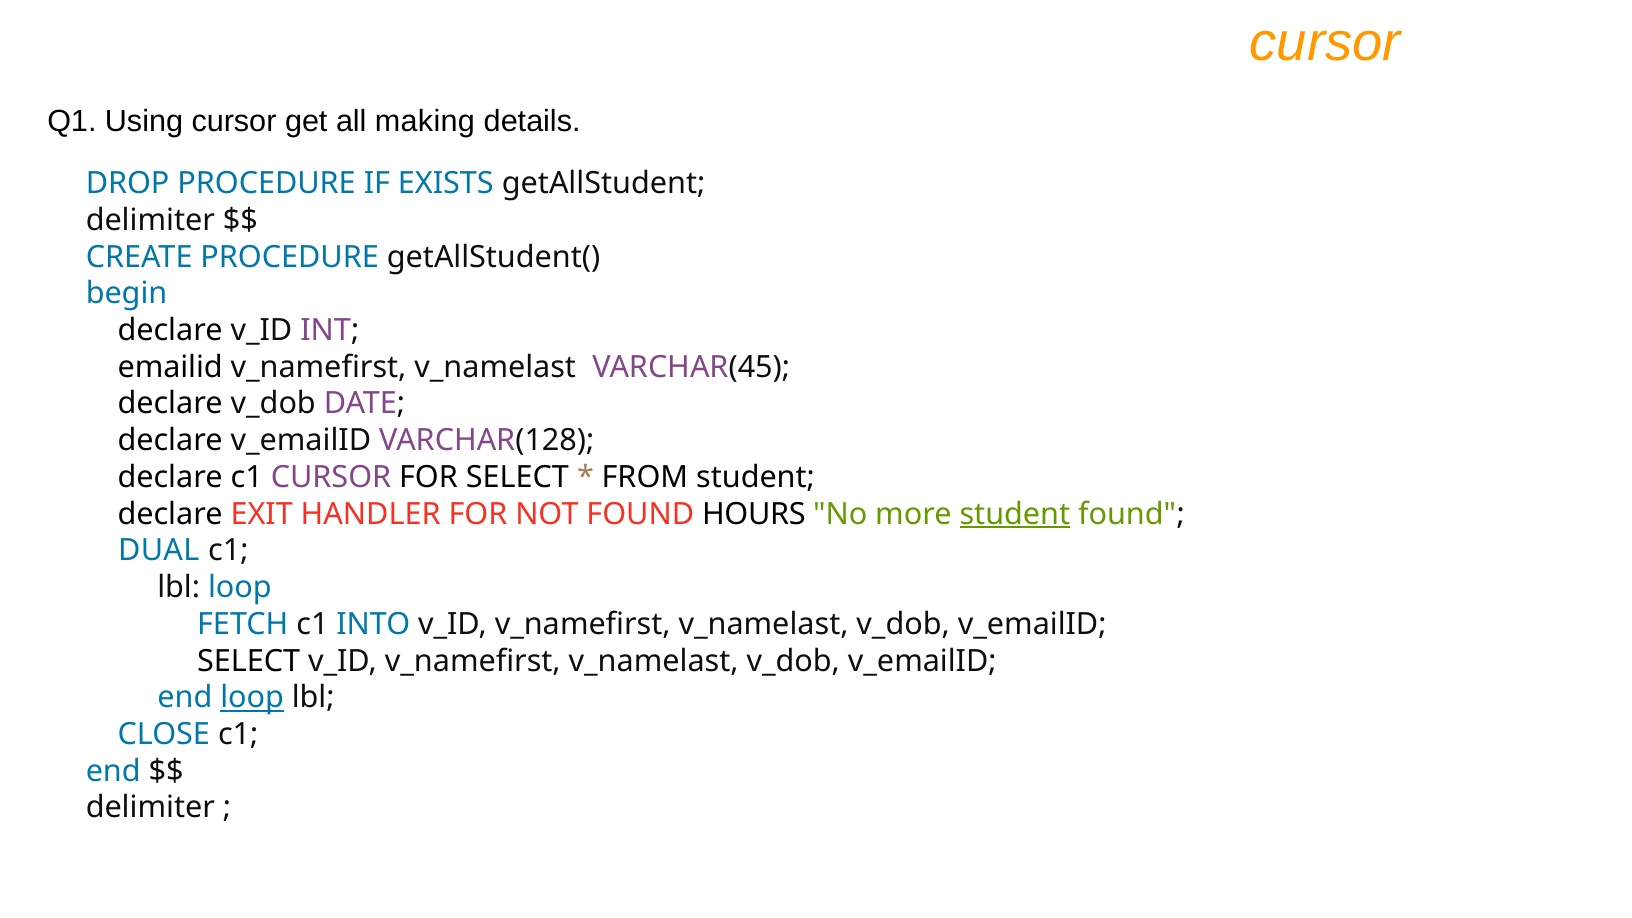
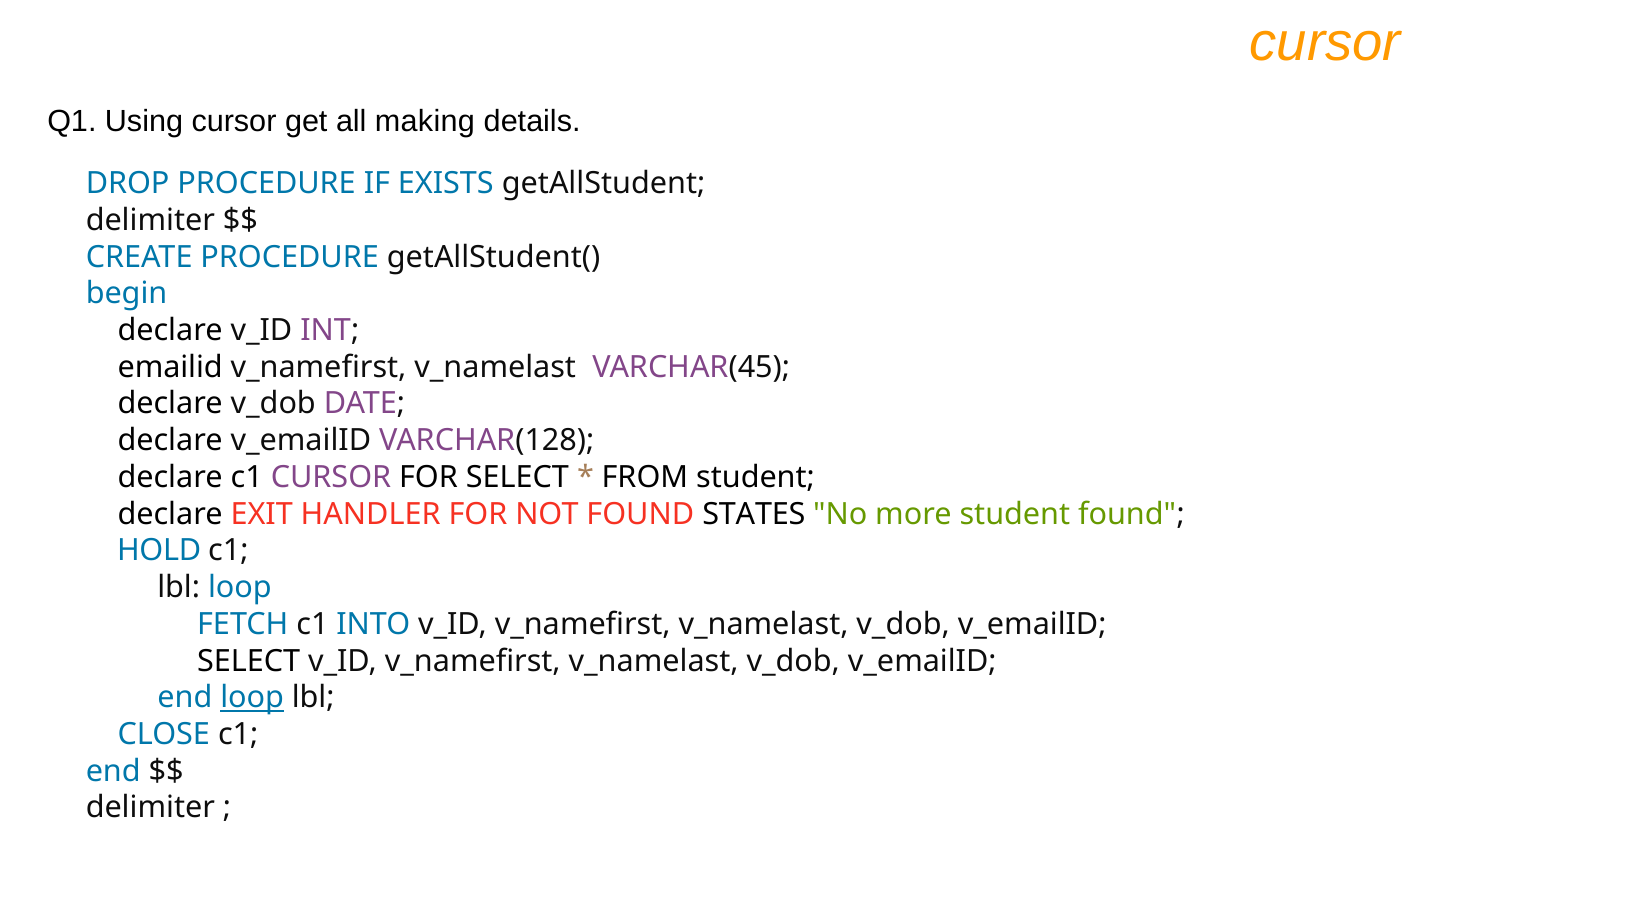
HOURS: HOURS -> STATES
student at (1015, 514) underline: present -> none
DUAL: DUAL -> HOLD
